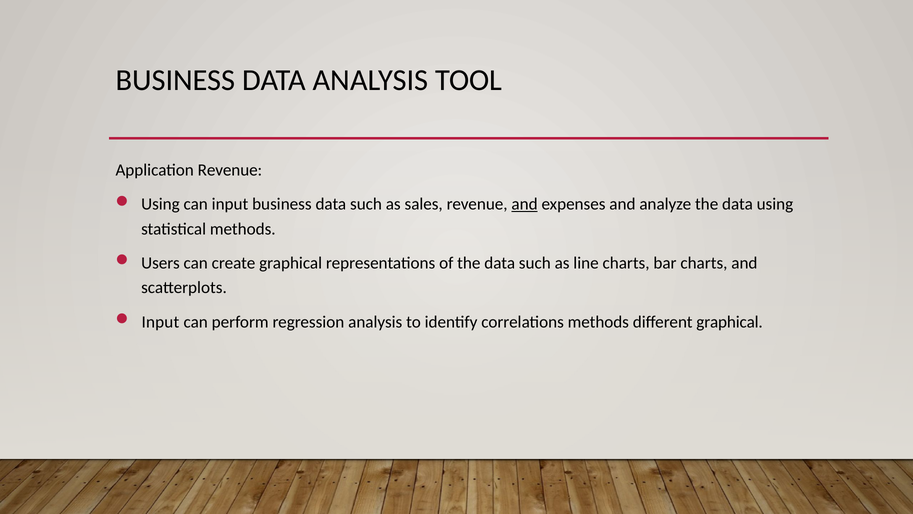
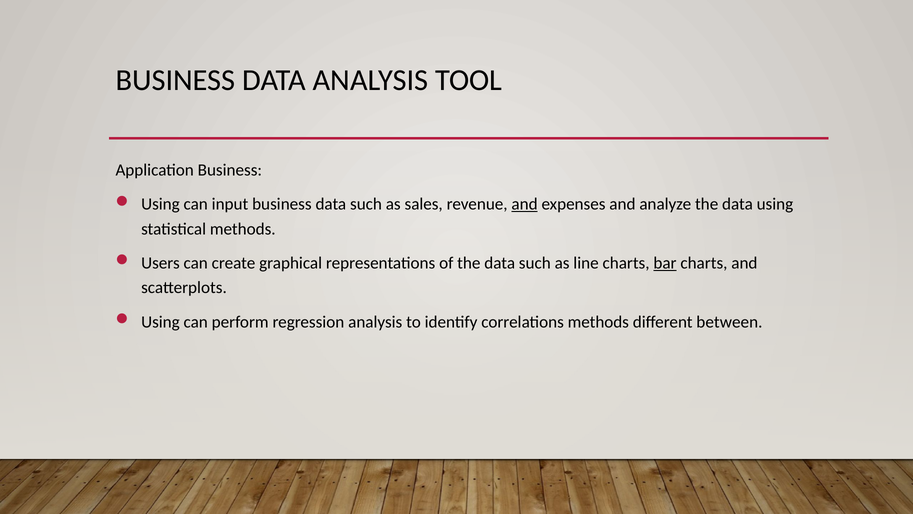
Application Revenue: Revenue -> Business
bar underline: none -> present
Input at (160, 322): Input -> Using
different graphical: graphical -> between
